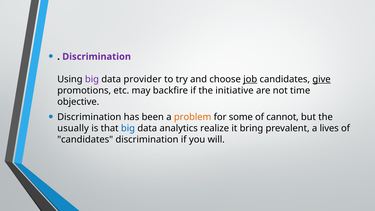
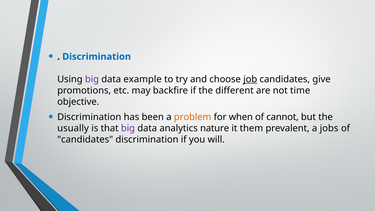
Discrimination at (97, 57) colour: purple -> blue
provider: provider -> example
give underline: present -> none
initiative: initiative -> different
some: some -> when
big at (128, 128) colour: blue -> purple
realize: realize -> nature
bring: bring -> them
lives: lives -> jobs
